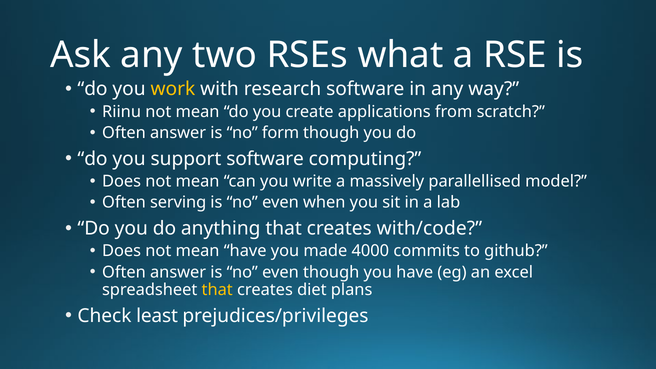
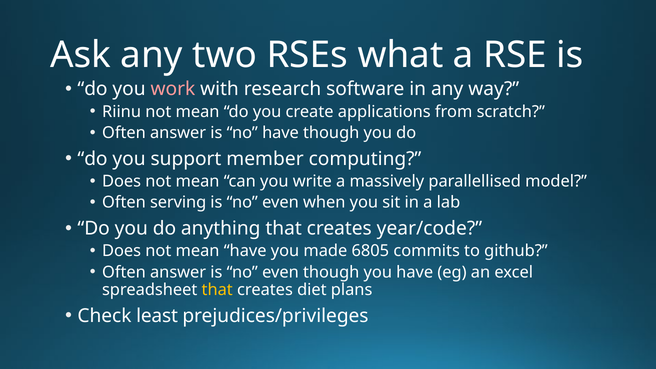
work colour: yellow -> pink
no form: form -> have
support software: software -> member
with/code: with/code -> year/code
4000: 4000 -> 6805
